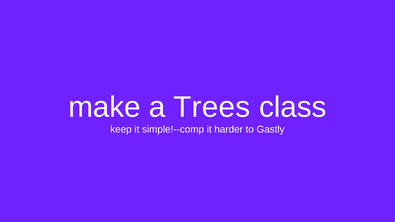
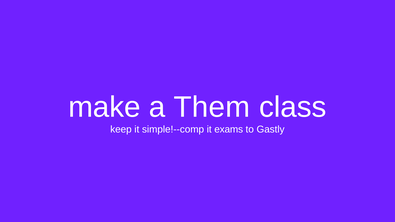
Trees: Trees -> Them
harder: harder -> exams
